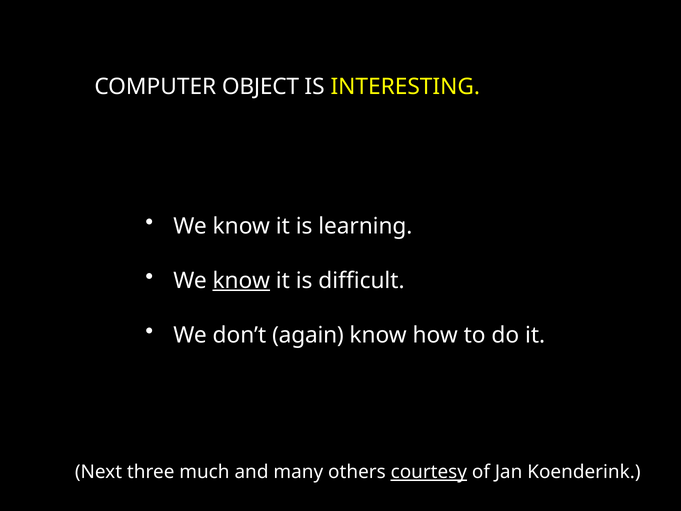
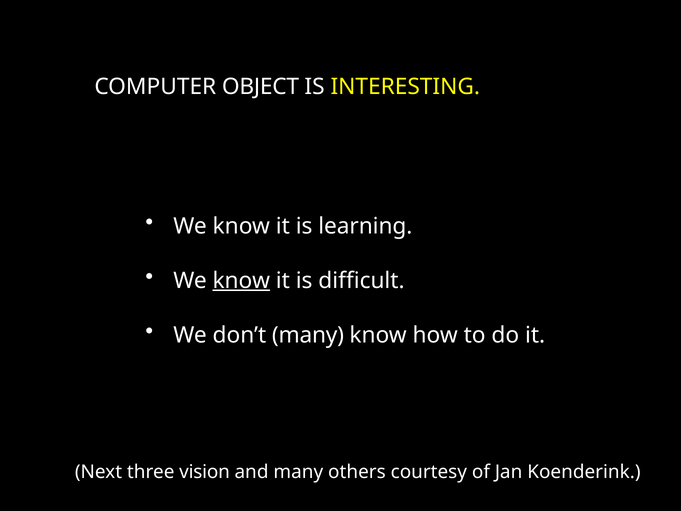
don’t again: again -> many
much: much -> vision
courtesy underline: present -> none
